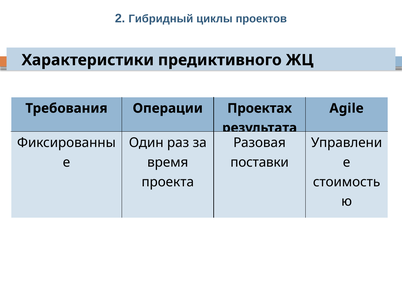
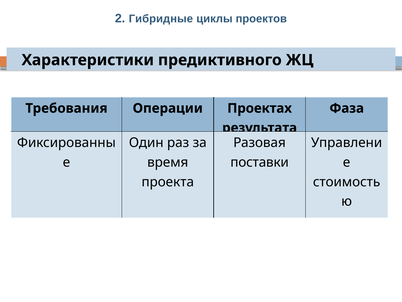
Гибридный: Гибридный -> Гибридные
Agile: Agile -> Фаза
